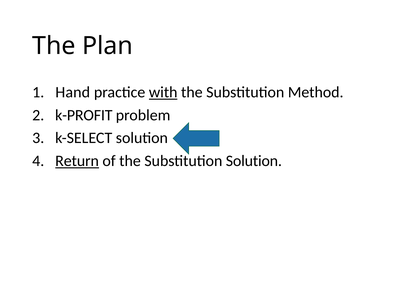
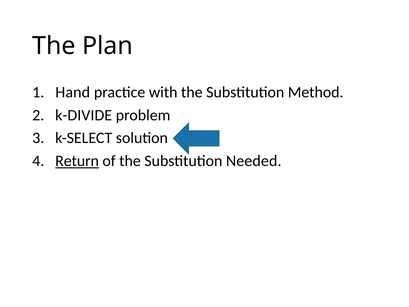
with underline: present -> none
k-PROFIT: k-PROFIT -> k-DIVIDE
Substitution Solution: Solution -> Needed
